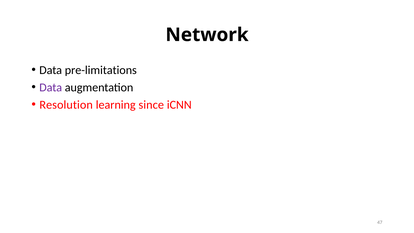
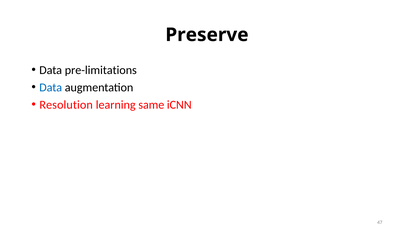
Network: Network -> Preserve
Data at (51, 87) colour: purple -> blue
since: since -> same
